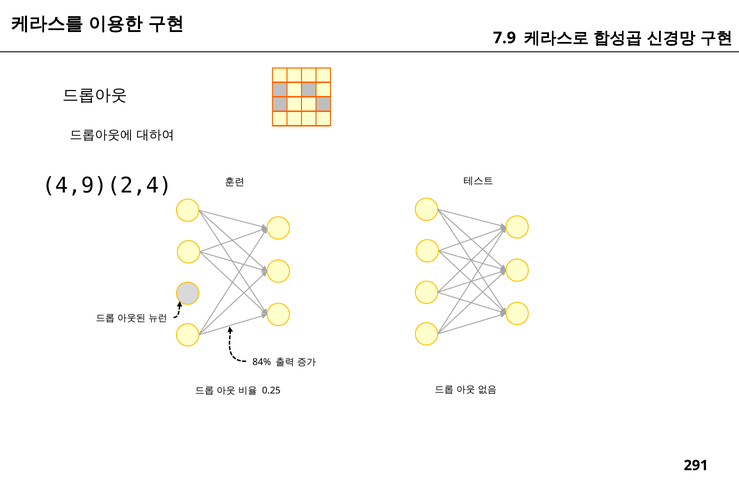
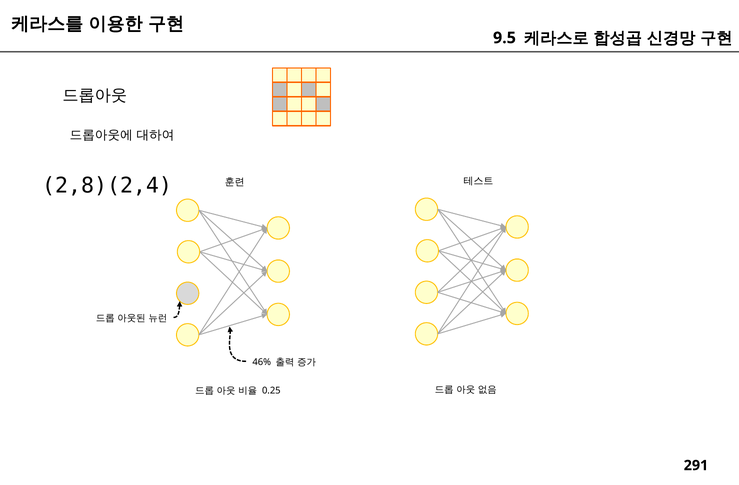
7.9: 7.9 -> 9.5
4,9)(2,4: 4,9)(2,4 -> 2,8)(2,4
84%: 84% -> 46%
